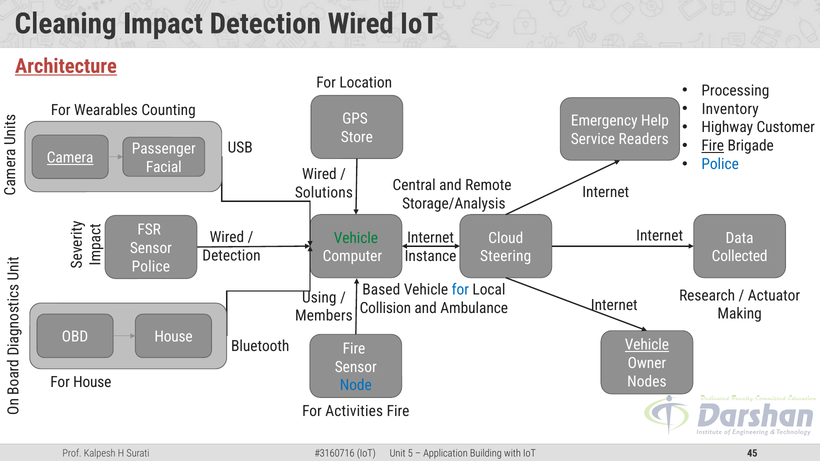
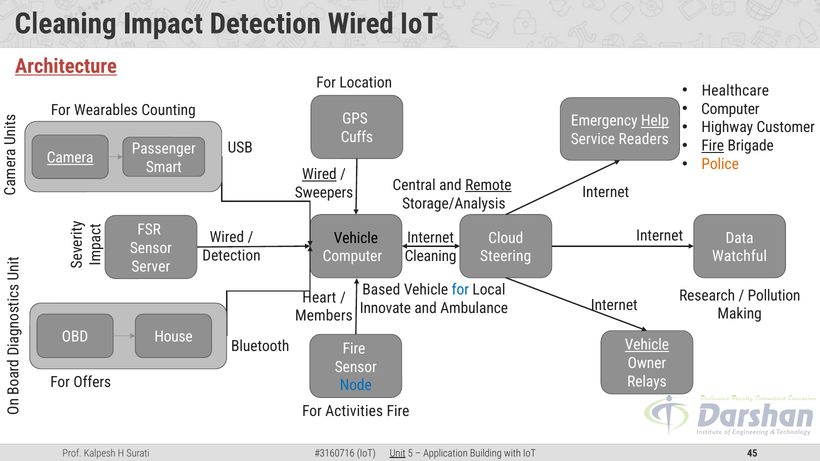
Processing: Processing -> Healthcare
Inventory at (730, 109): Inventory -> Computer
Help underline: none -> present
Store: Store -> Cuffs
Police at (720, 164) colour: blue -> orange
Facial: Facial -> Smart
Wired at (319, 174) underline: none -> present
Remote underline: none -> present
Solutions: Solutions -> Sweepers
Vehicle at (356, 238) colour: green -> black
Instance at (431, 256): Instance -> Cleaning
Collected: Collected -> Watchful
Police at (151, 267): Police -> Server
Actuator: Actuator -> Pollution
Using: Using -> Heart
Collision: Collision -> Innovate
Nodes: Nodes -> Relays
For House: House -> Offers
Unit underline: none -> present
